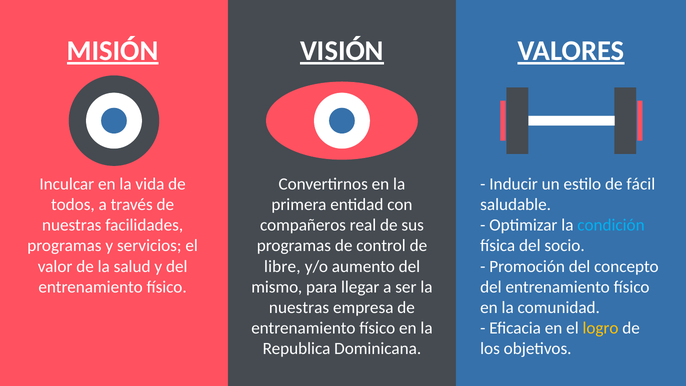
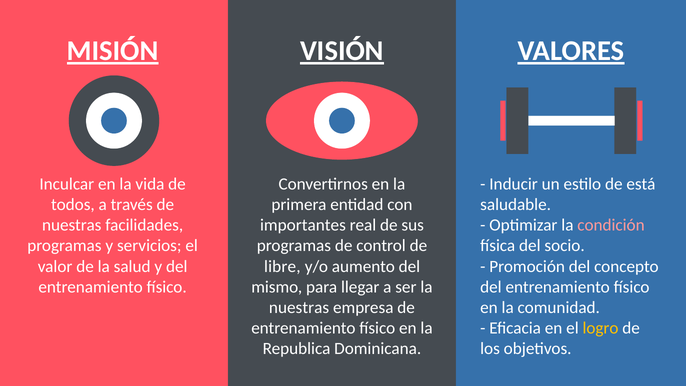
fácil: fácil -> está
compañeros: compañeros -> importantes
condición colour: light blue -> pink
